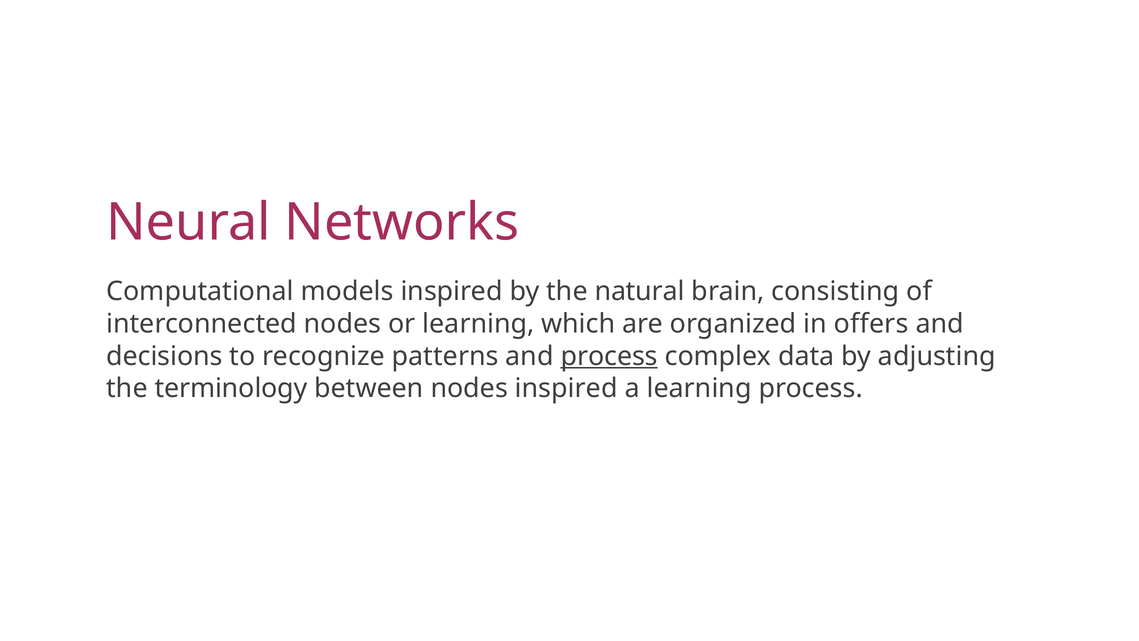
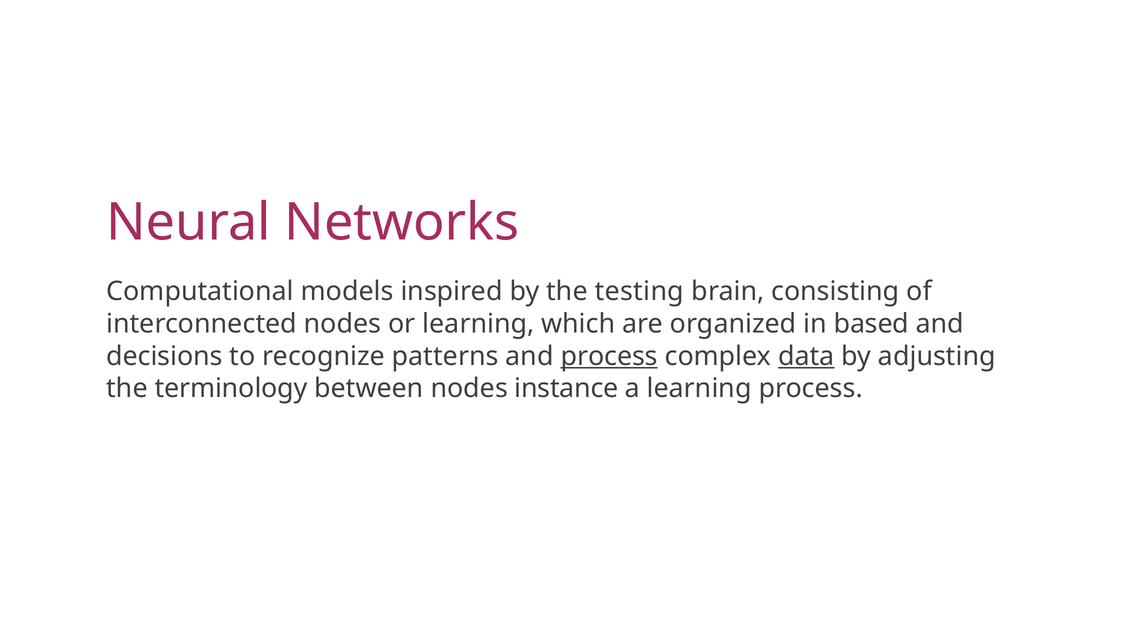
natural: natural -> testing
offers: offers -> based
data underline: none -> present
nodes inspired: inspired -> instance
